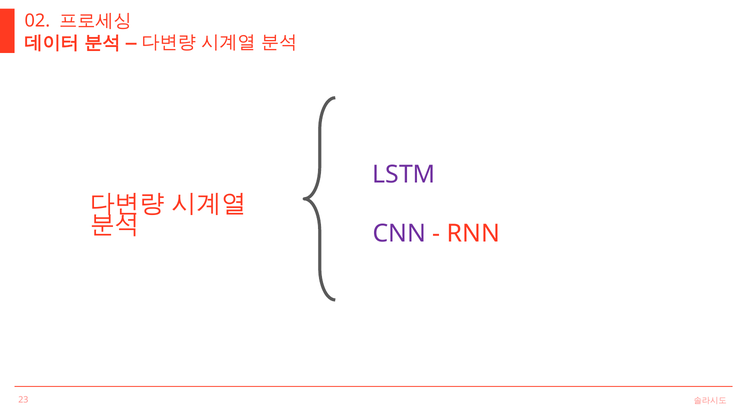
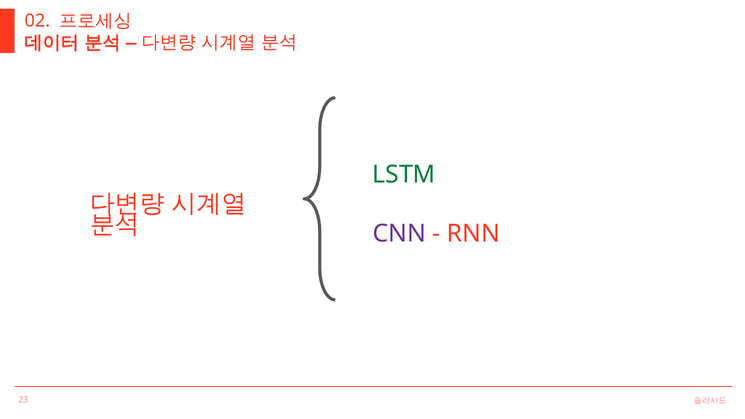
LSTM colour: purple -> green
